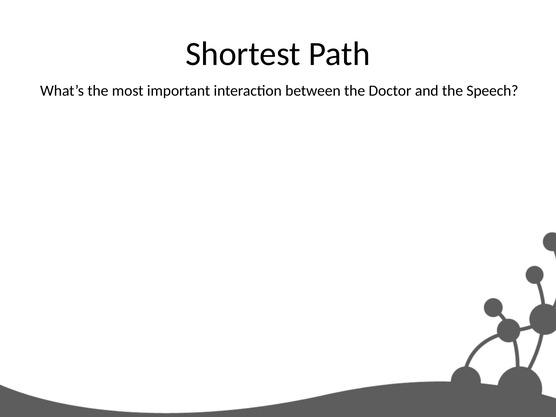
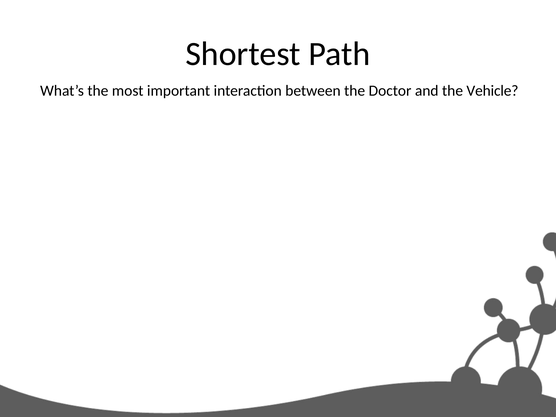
Speech: Speech -> Vehicle
